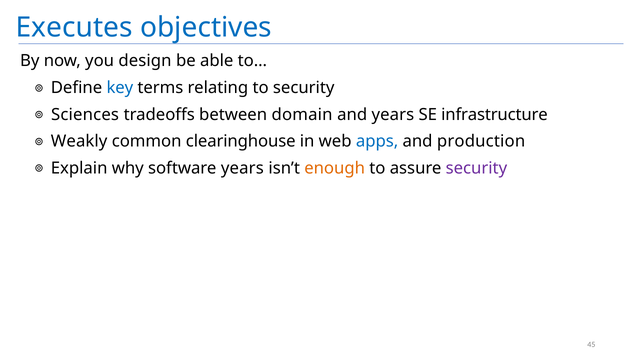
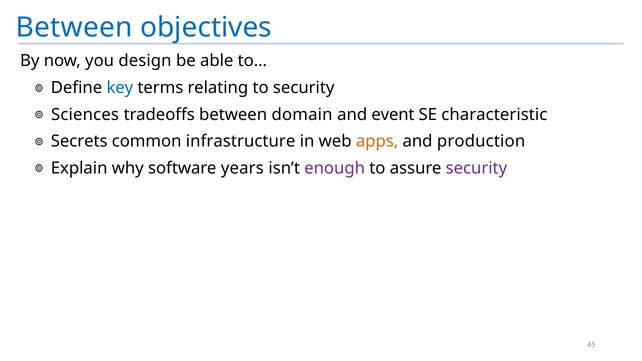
Executes at (74, 27): Executes -> Between
and years: years -> event
infrastructure: infrastructure -> characteristic
Weakly: Weakly -> Secrets
clearinghouse: clearinghouse -> infrastructure
apps colour: blue -> orange
enough colour: orange -> purple
